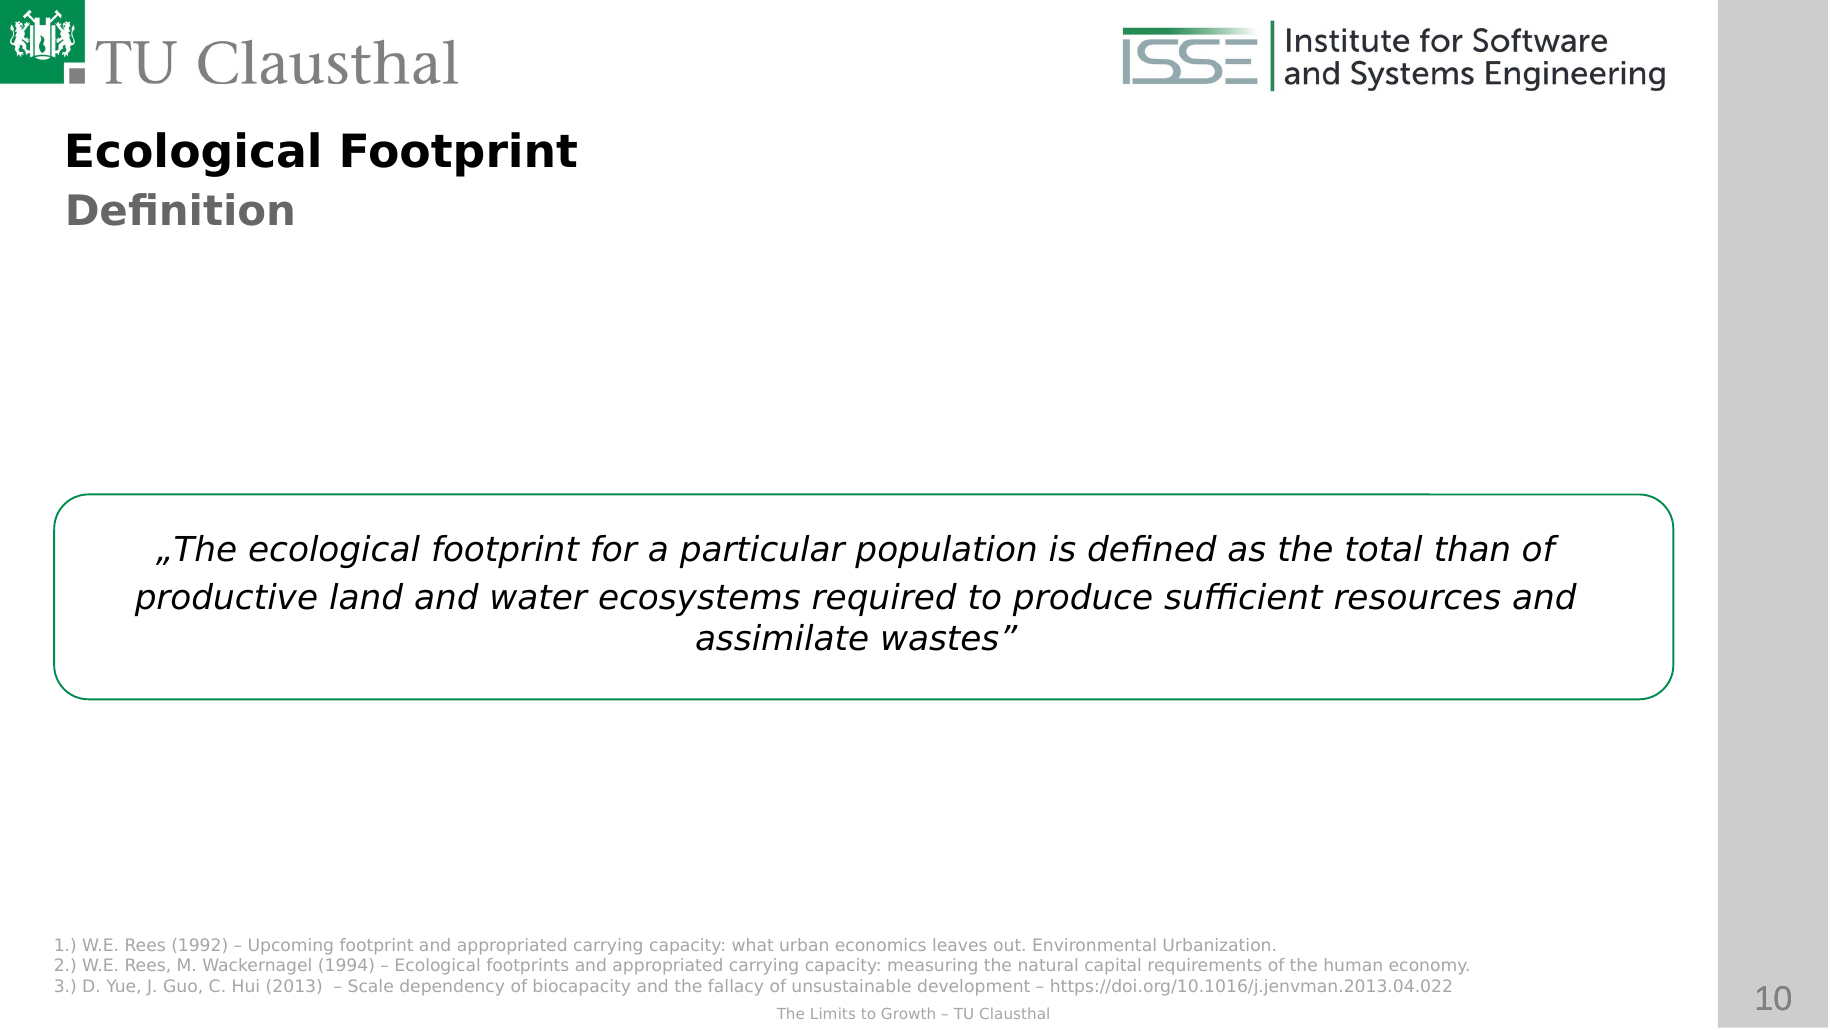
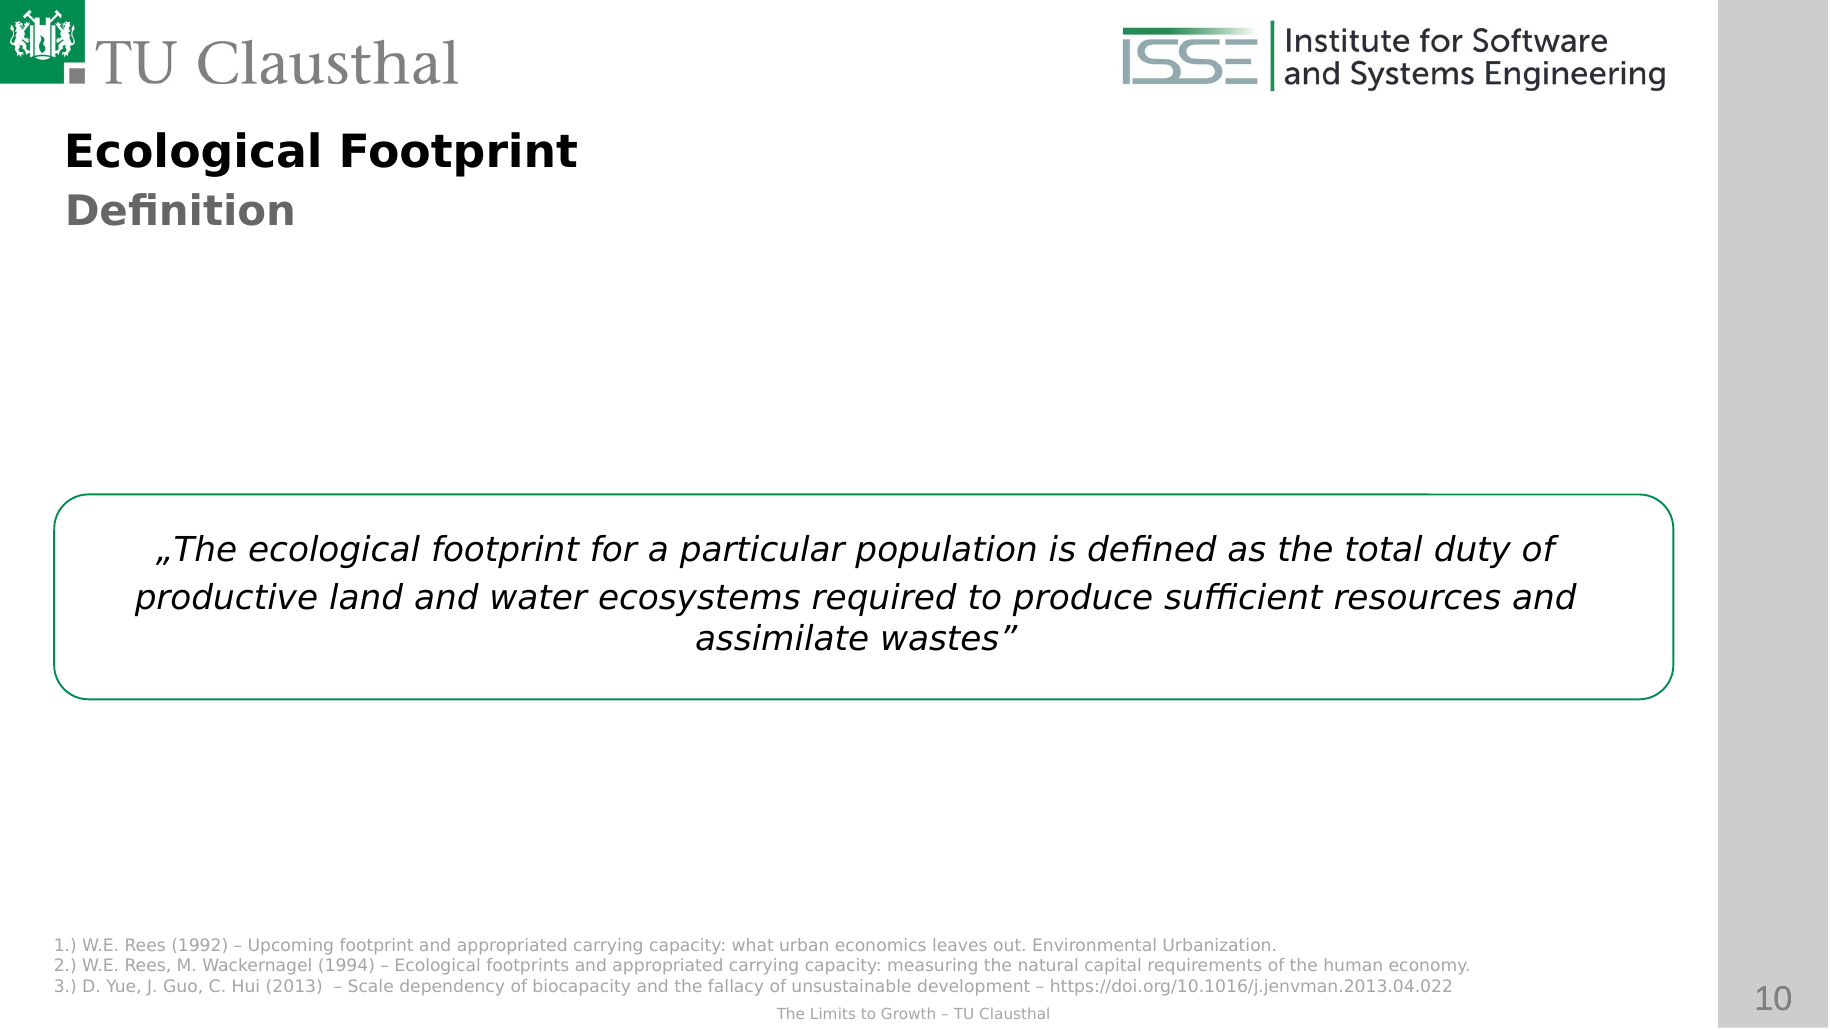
than: than -> duty
